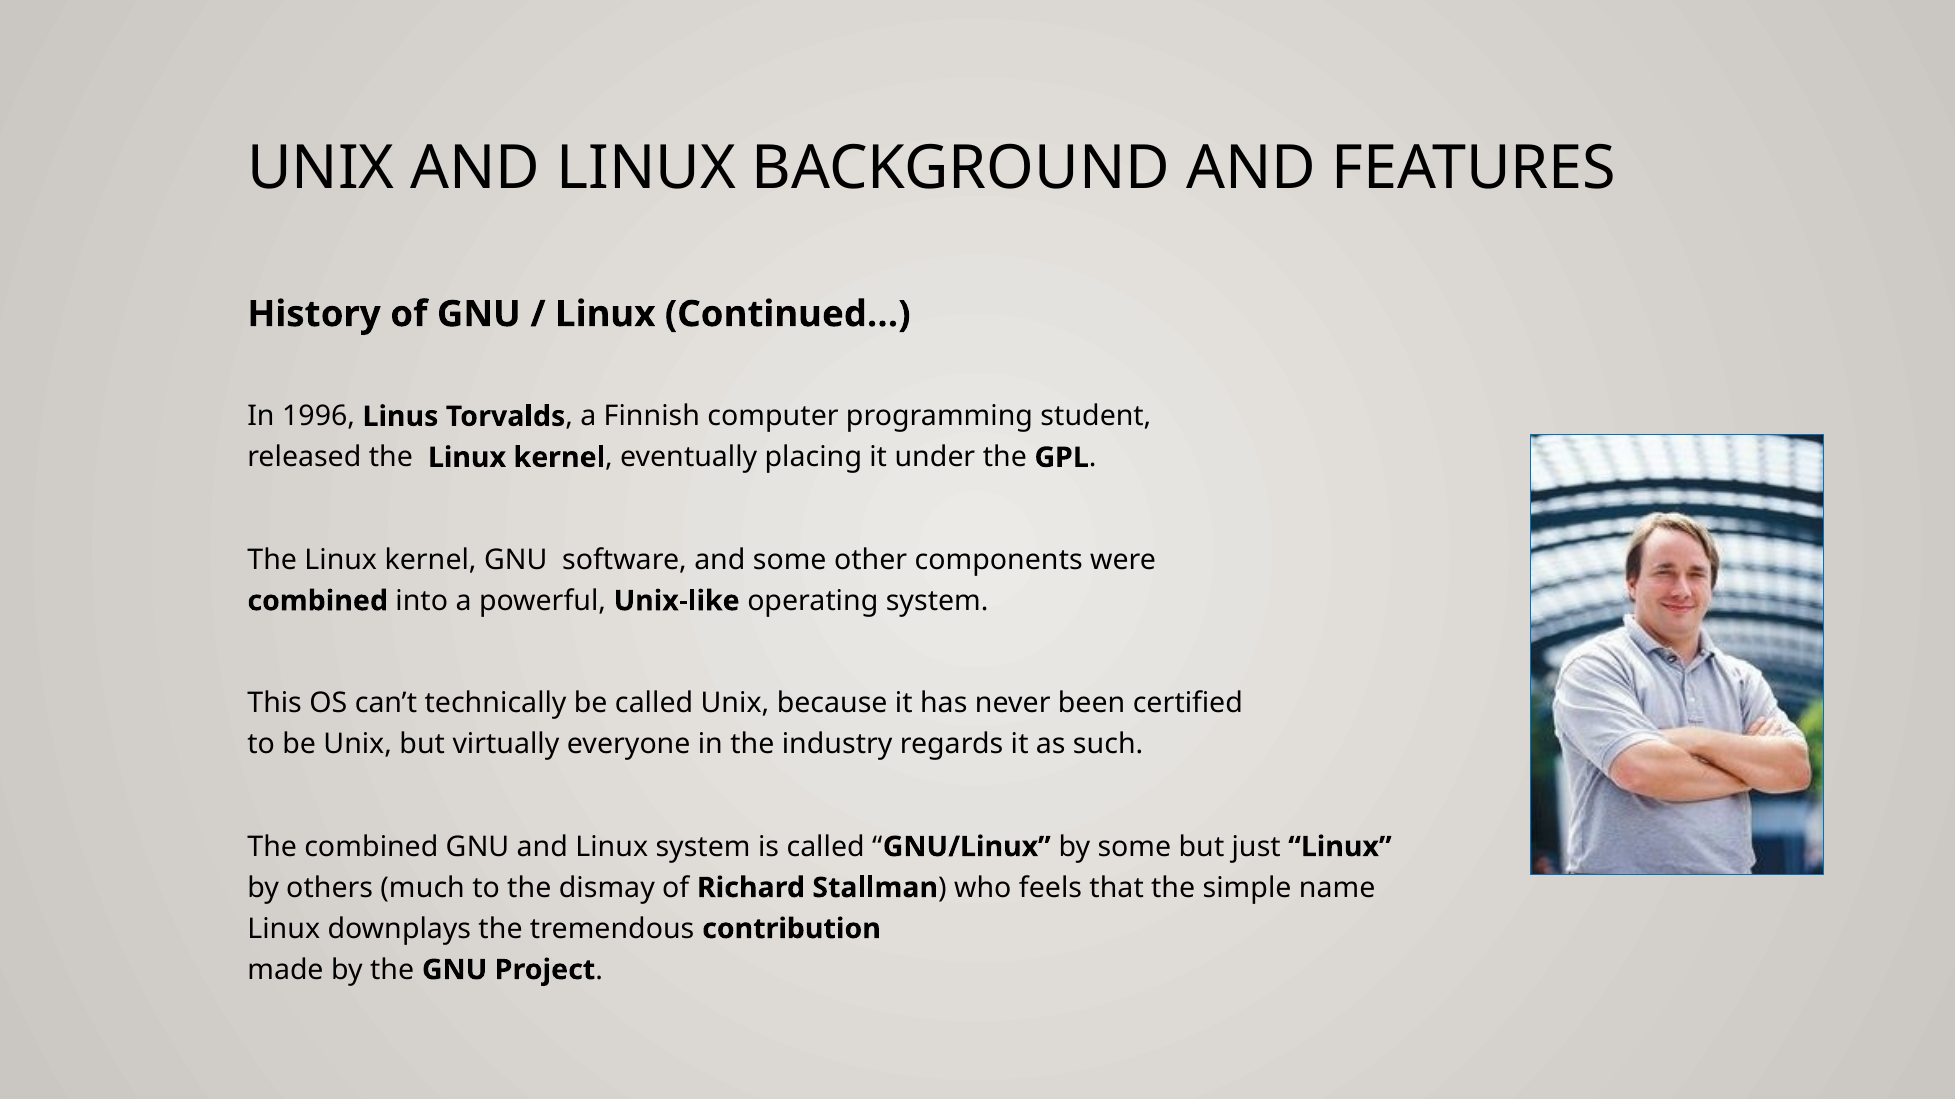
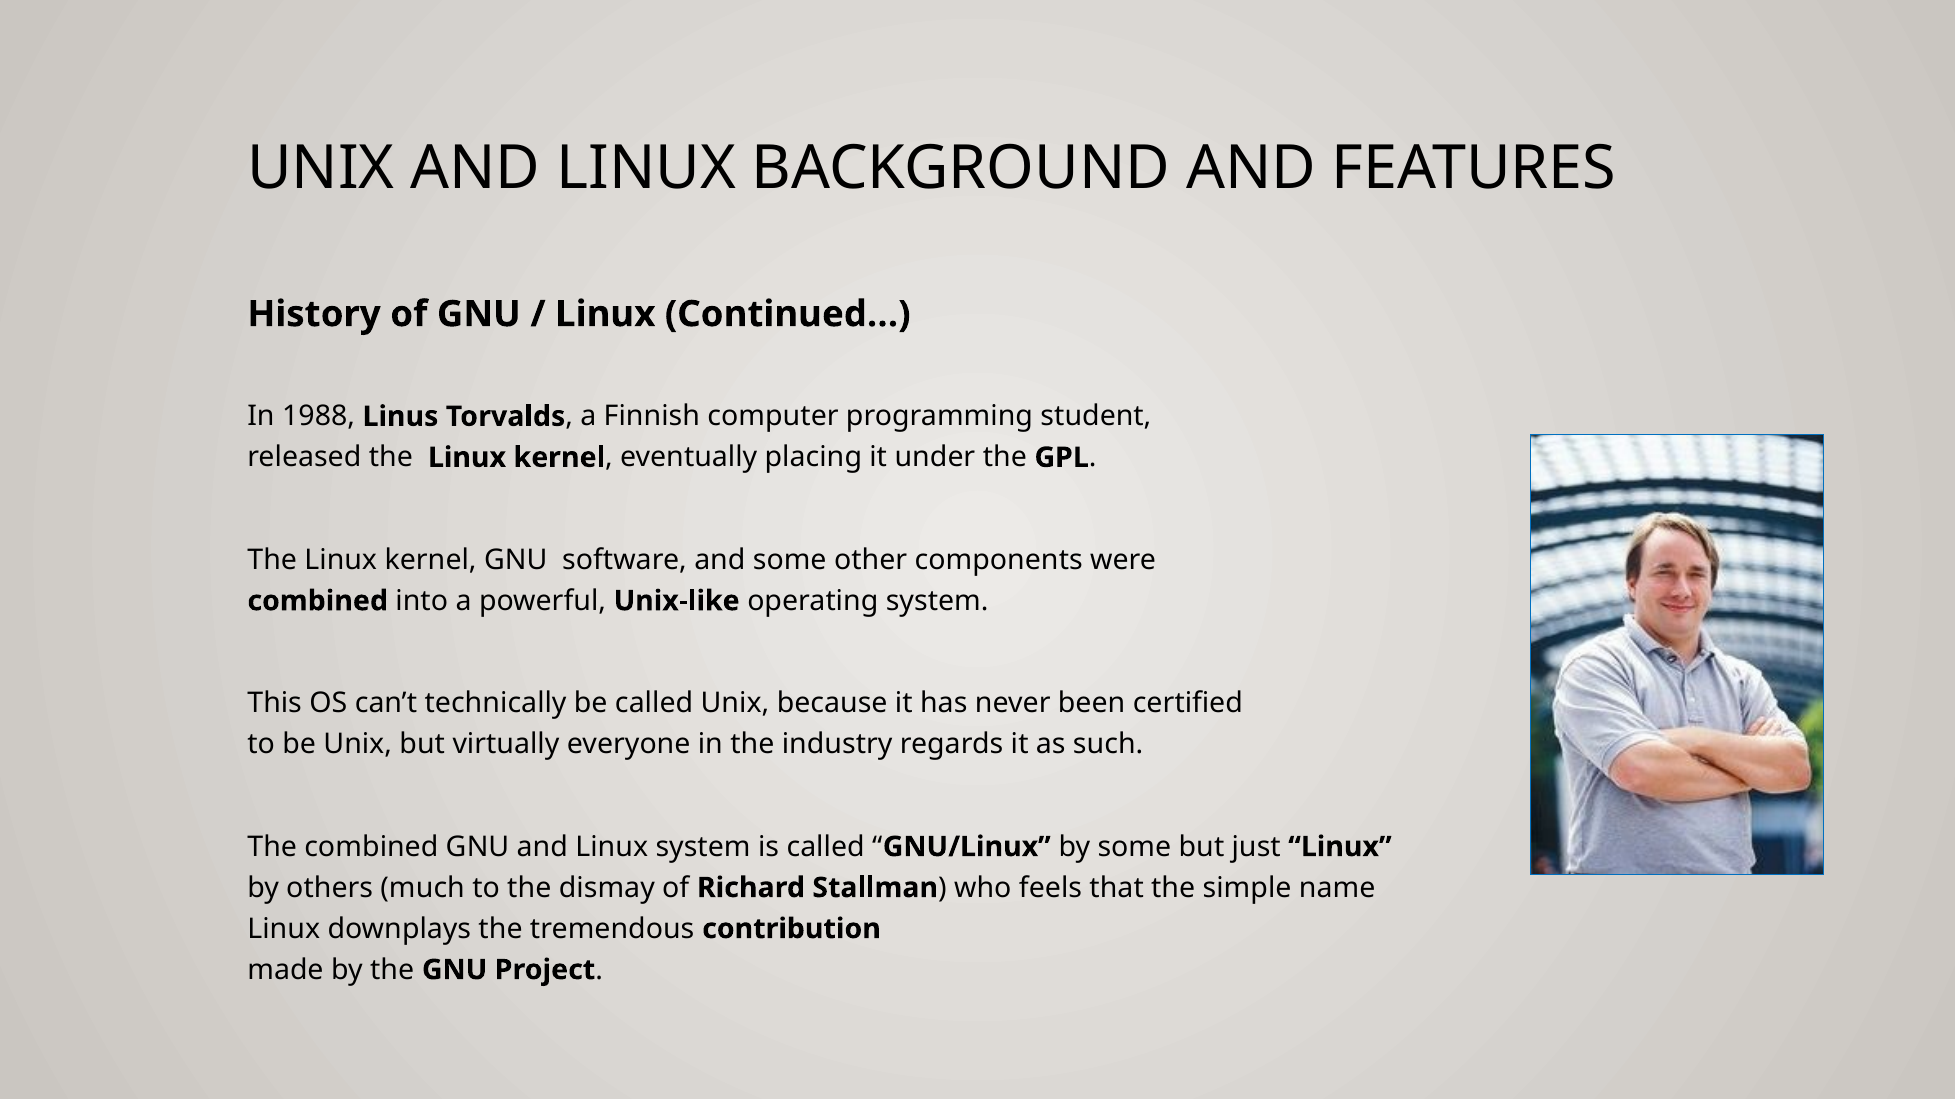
1996: 1996 -> 1988
